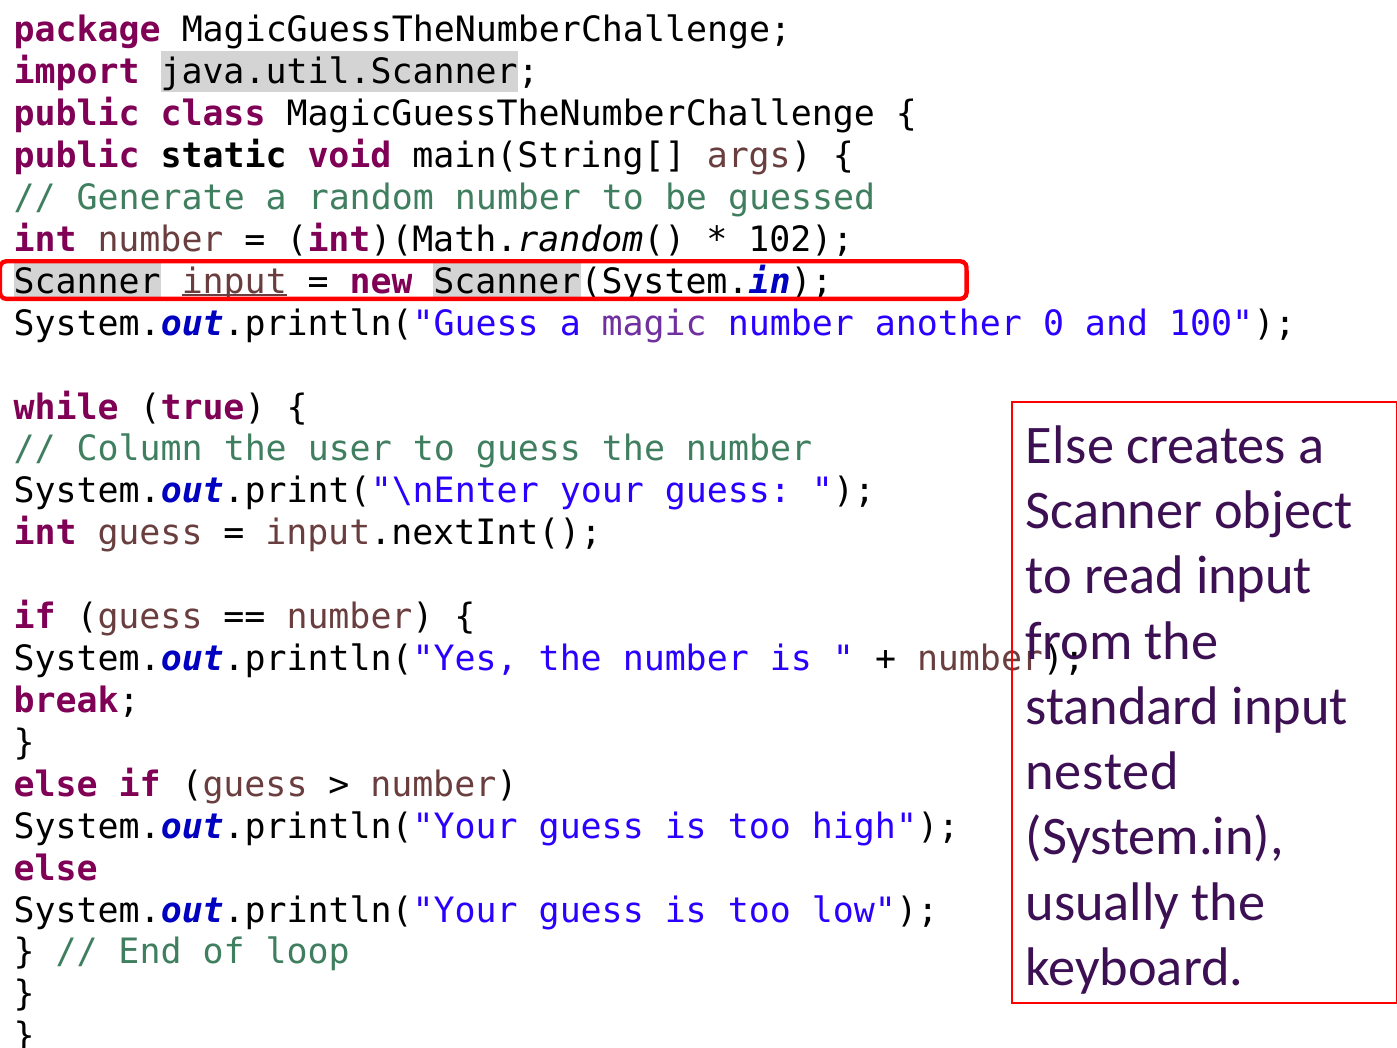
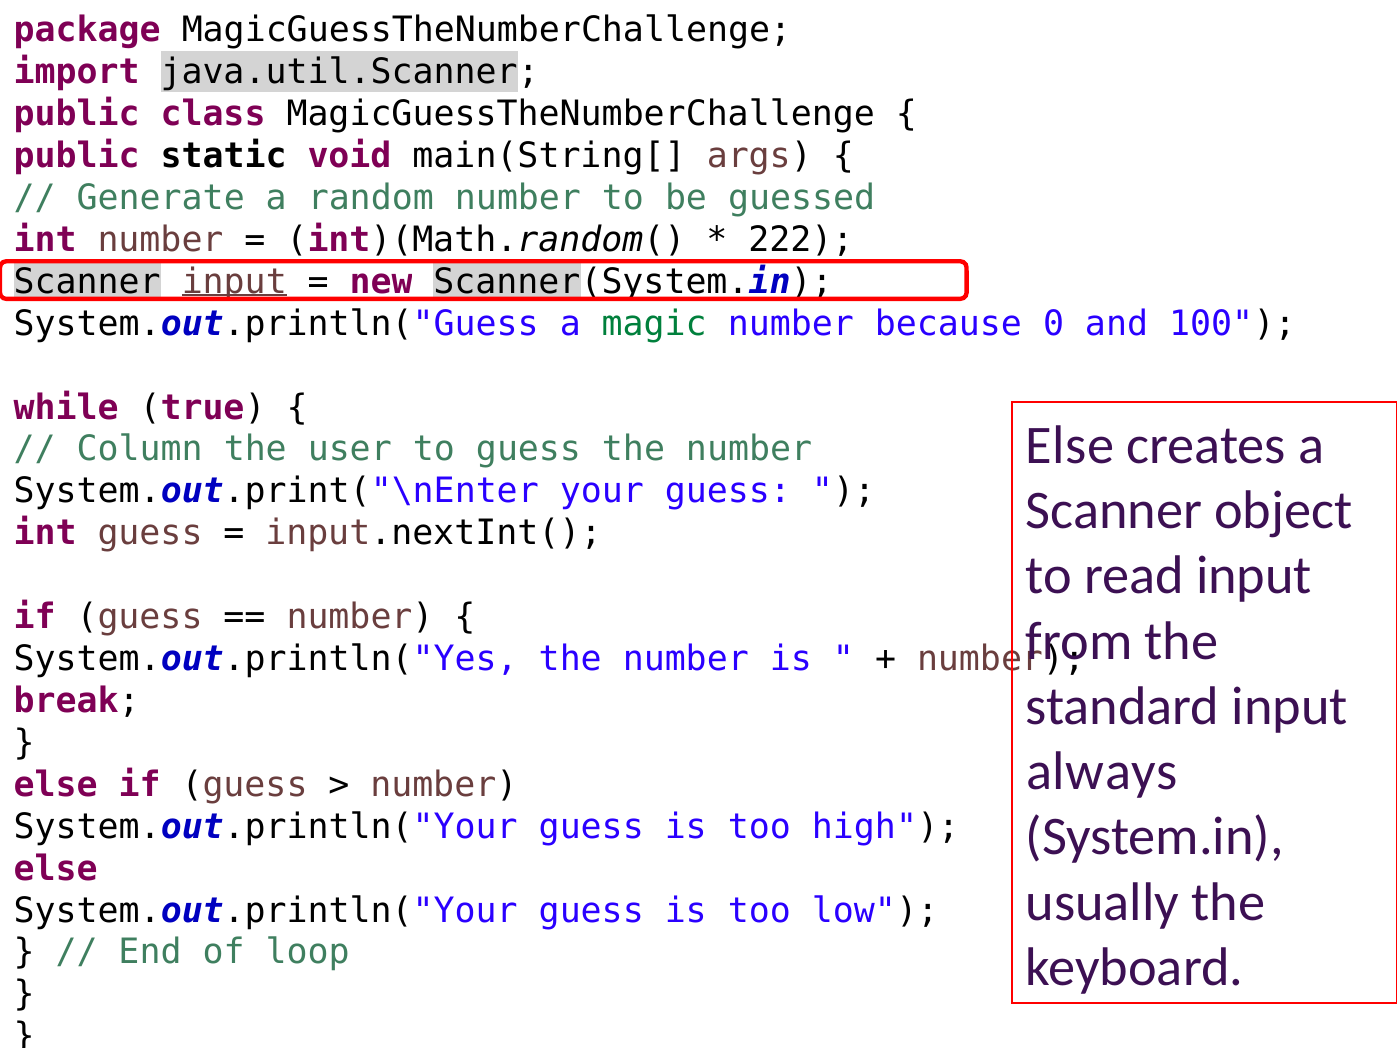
102: 102 -> 222
magic colour: purple -> green
another: another -> because
nested: nested -> always
